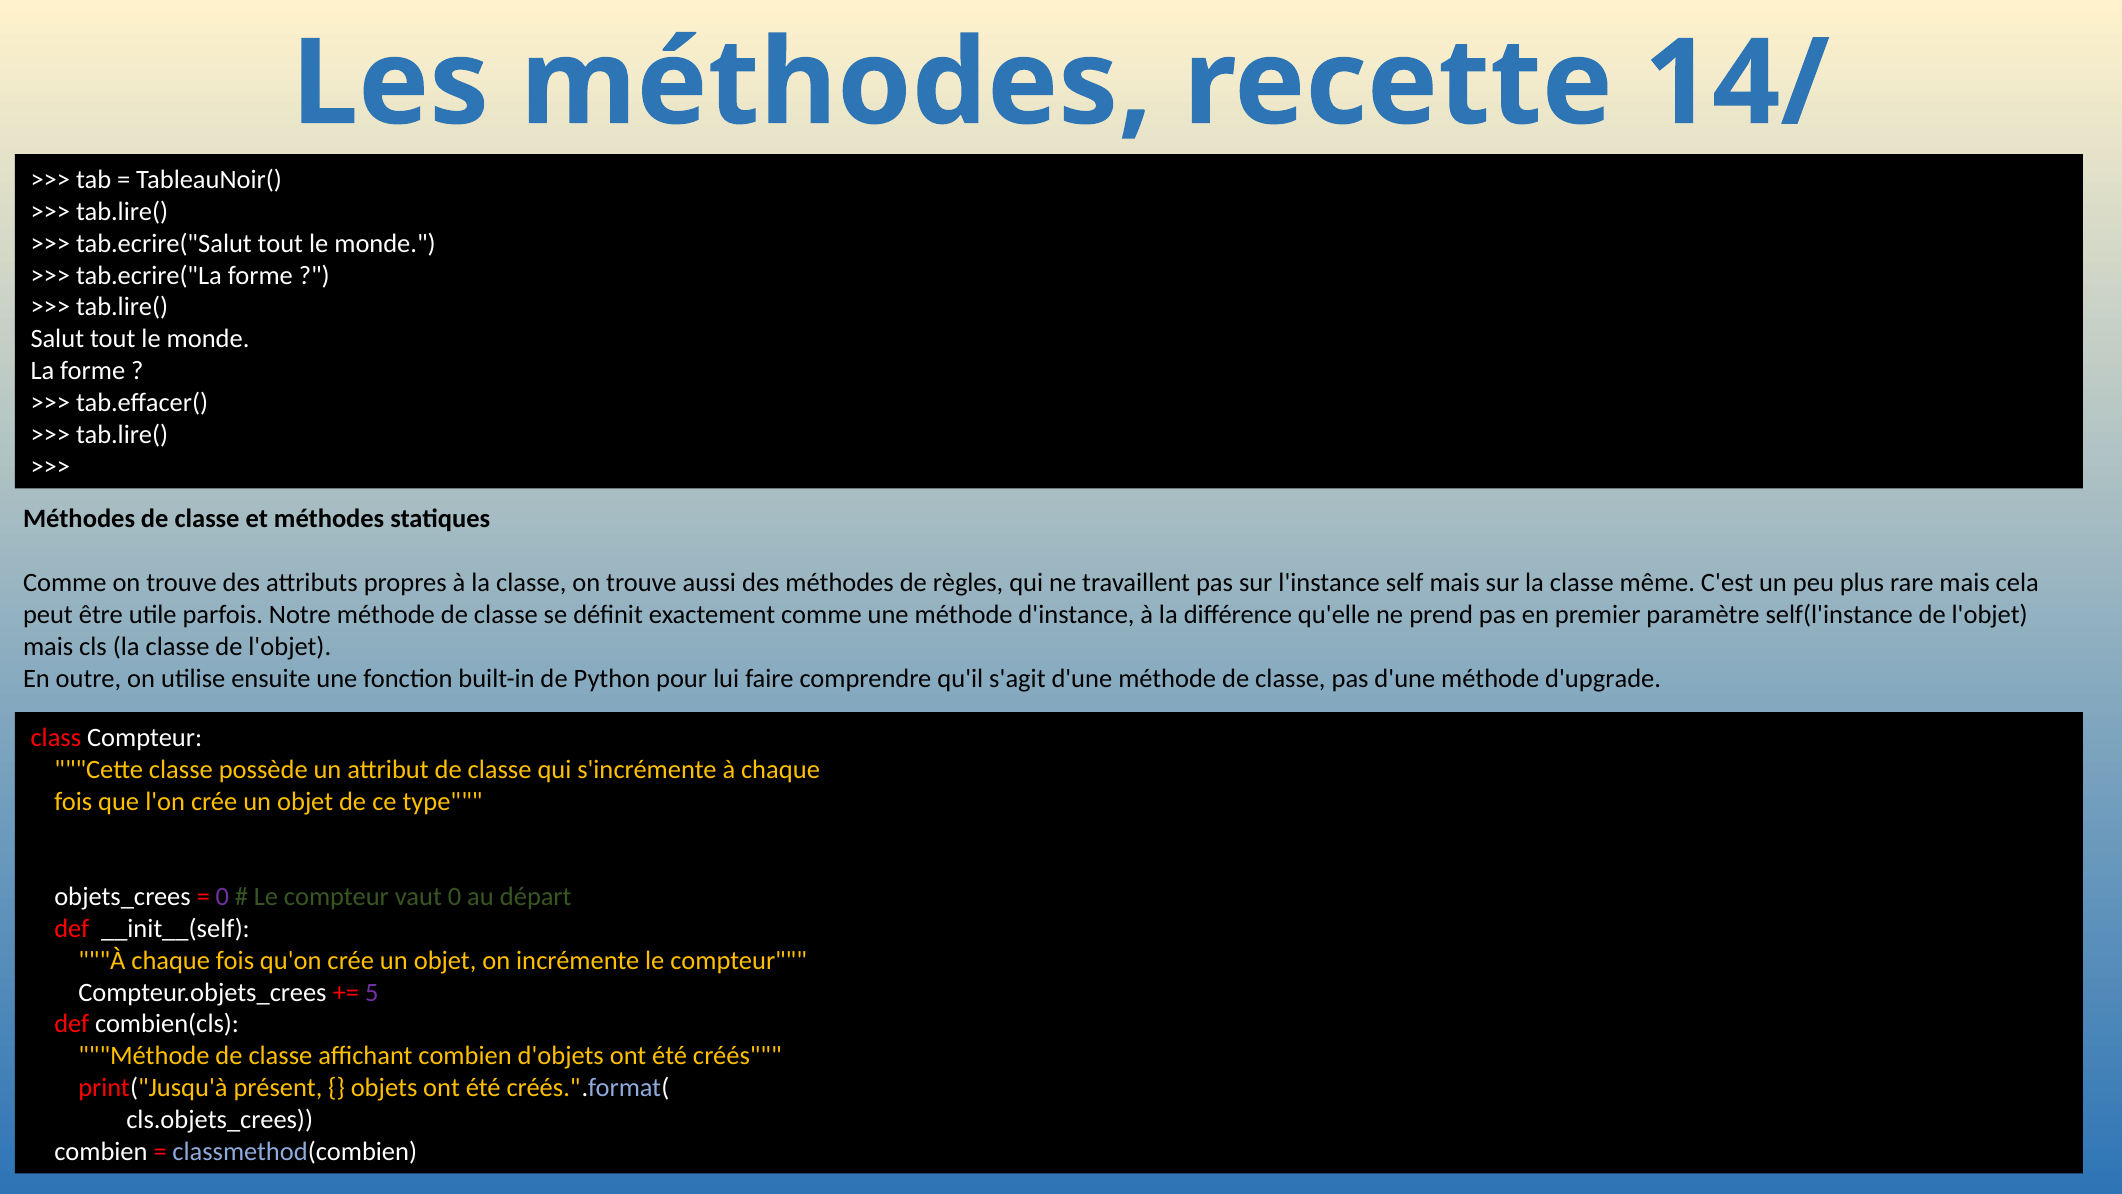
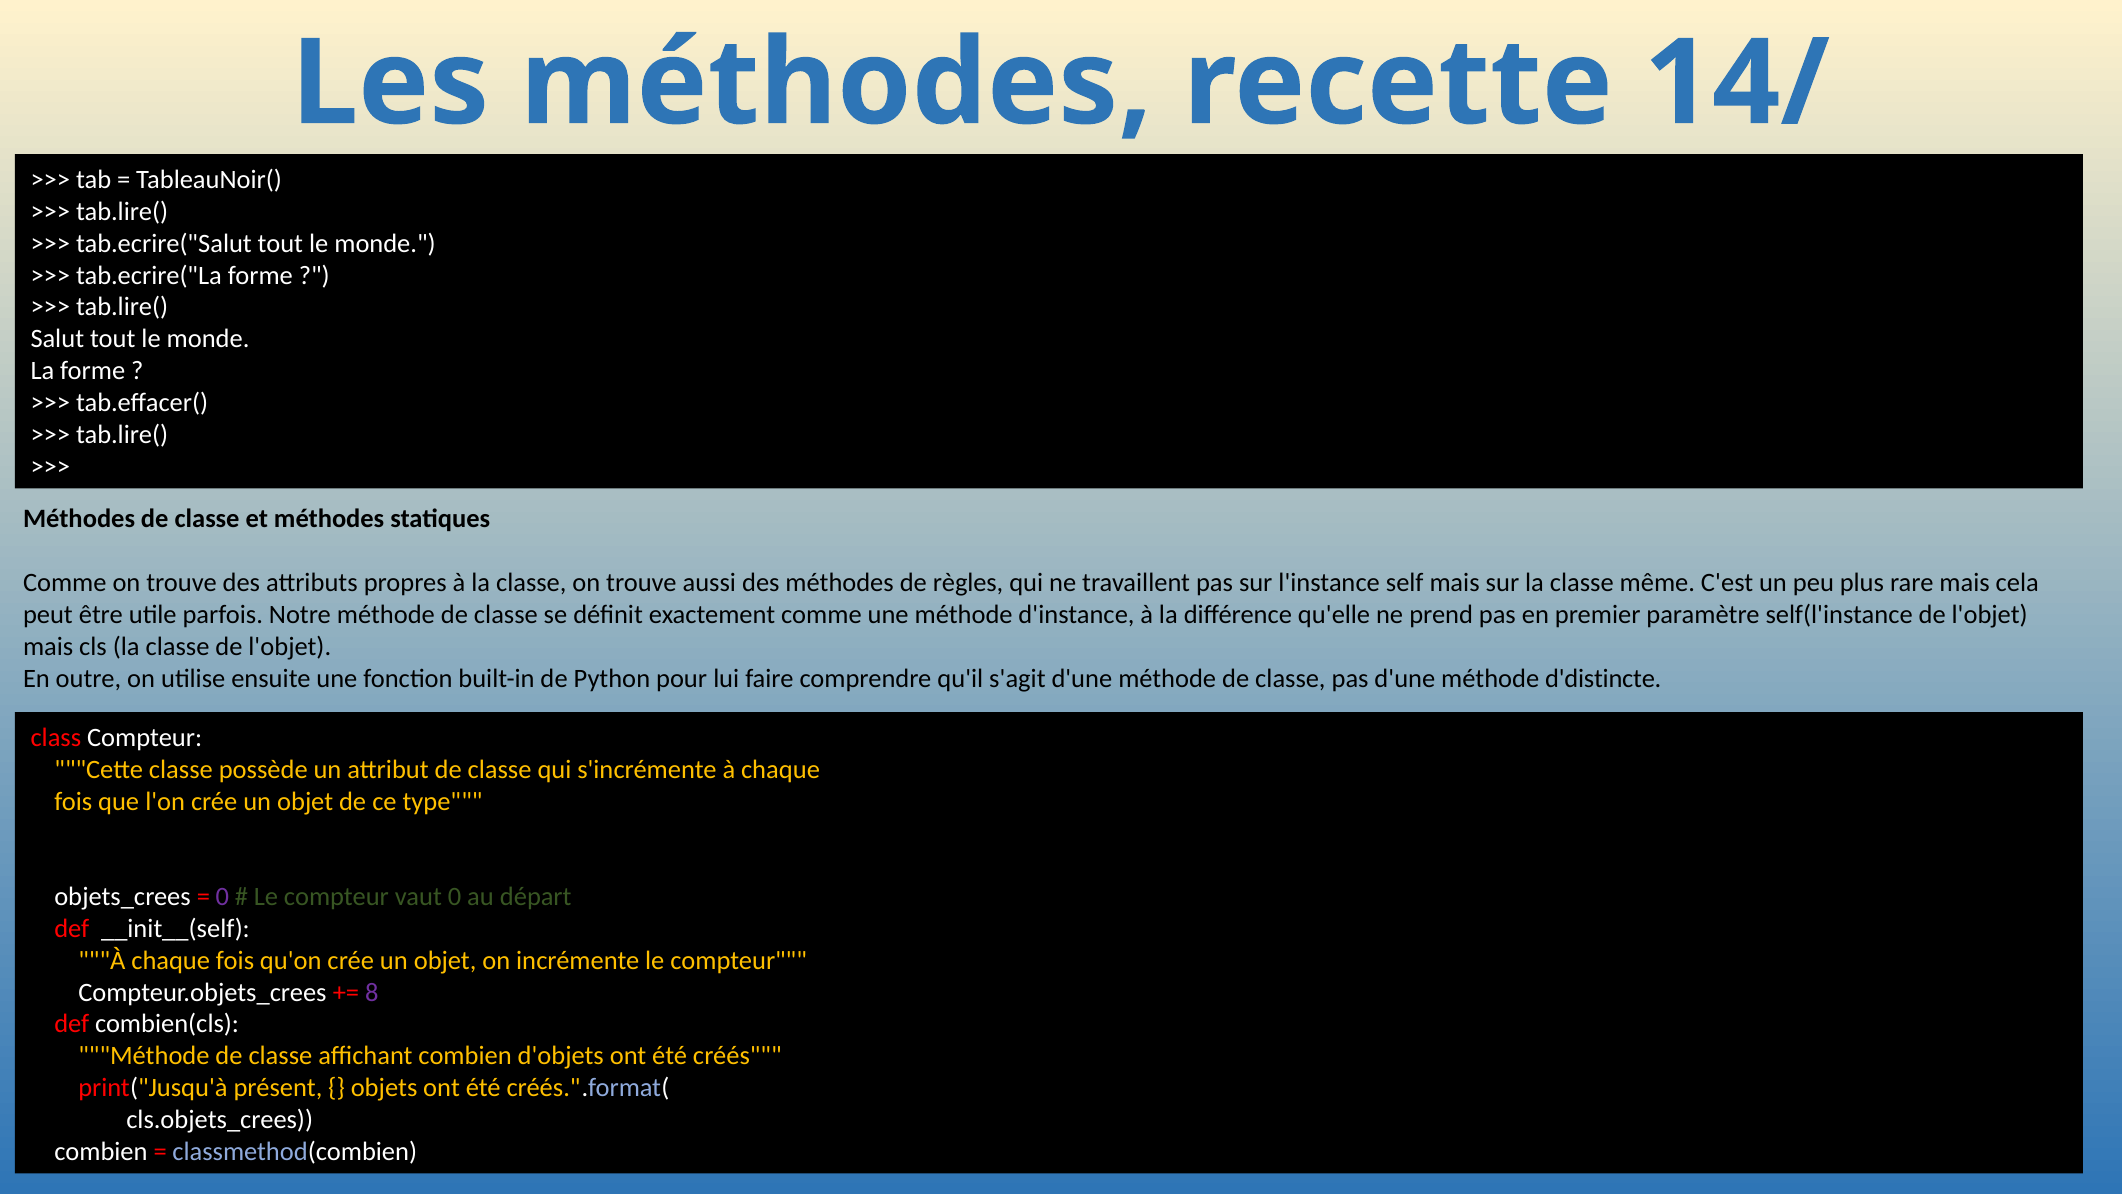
d'upgrade: d'upgrade -> d'distincte
5: 5 -> 8
